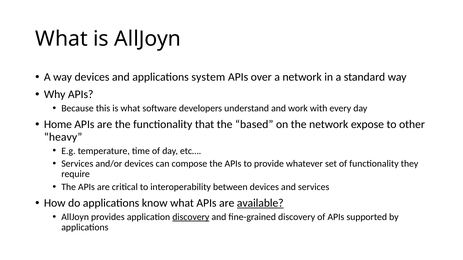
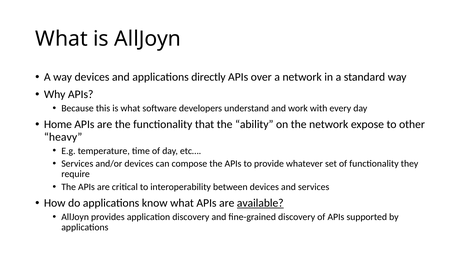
system: system -> directly
based: based -> ability
discovery at (191, 217) underline: present -> none
